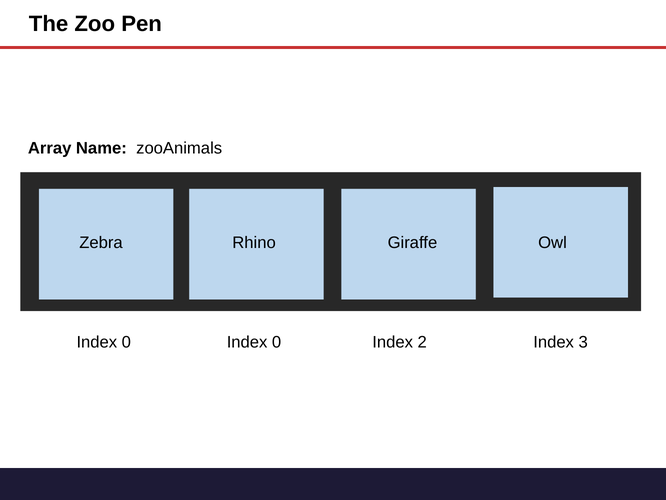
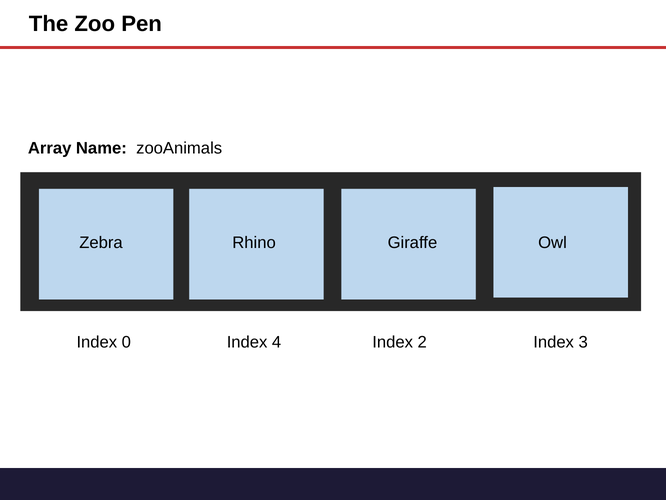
0 Index 0: 0 -> 4
